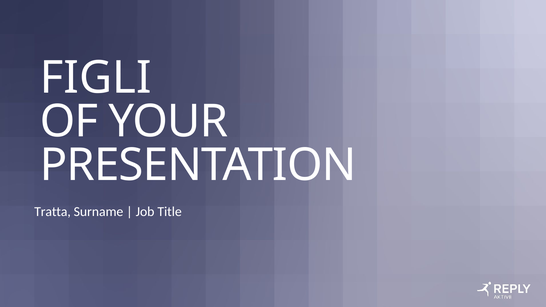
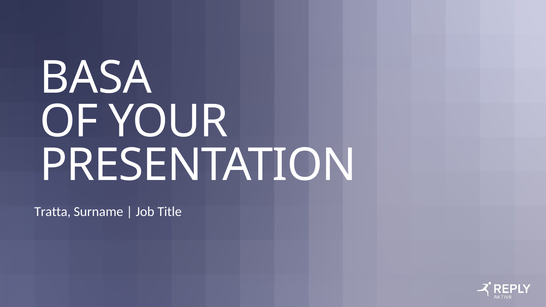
FIGLI: FIGLI -> BASA
